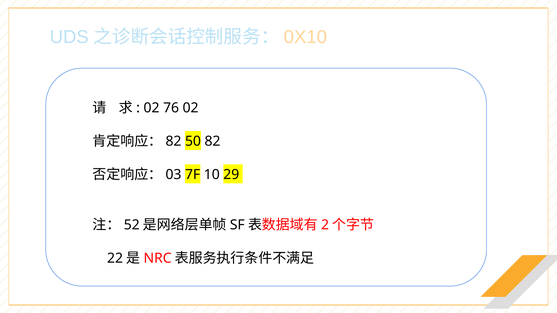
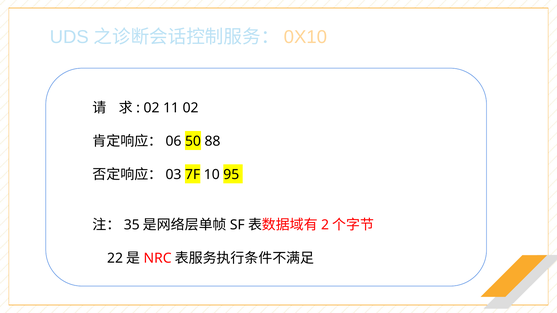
76: 76 -> 11
82 at (173, 141): 82 -> 06
50 82: 82 -> 88
29: 29 -> 95
52: 52 -> 35
